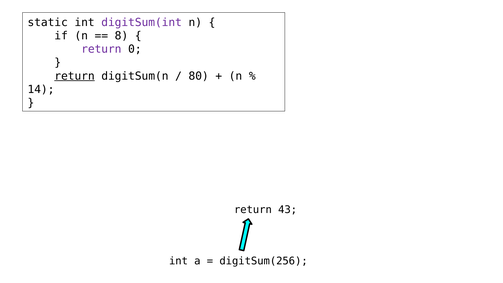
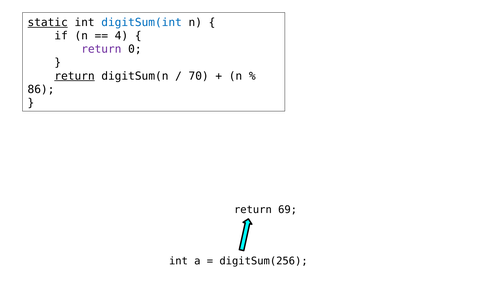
static underline: none -> present
digitSum(int colour: purple -> blue
8: 8 -> 4
80: 80 -> 70
14: 14 -> 86
43: 43 -> 69
